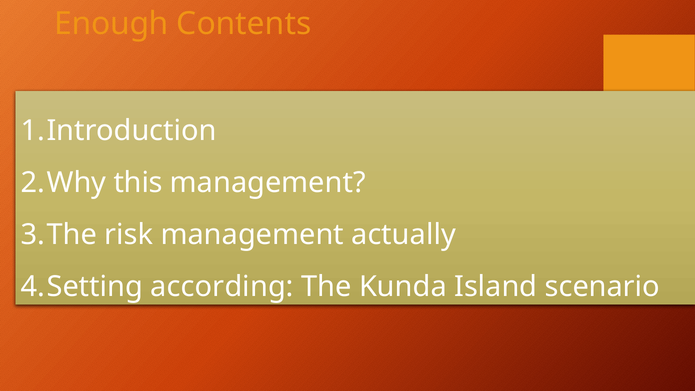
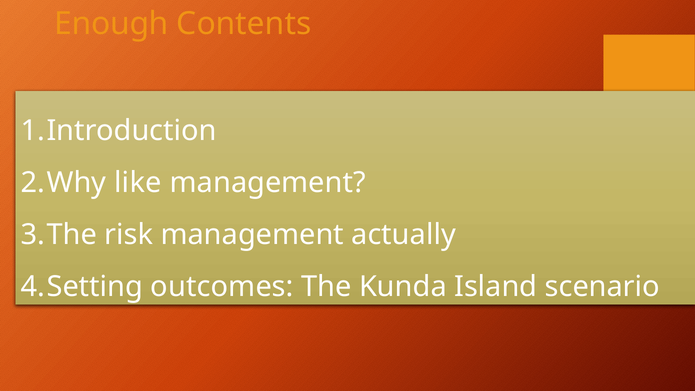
this: this -> like
according: according -> outcomes
